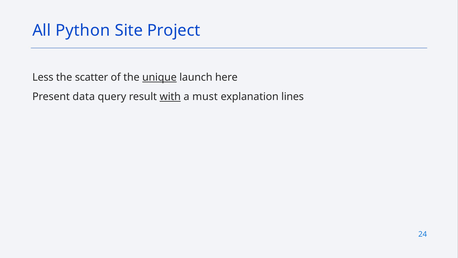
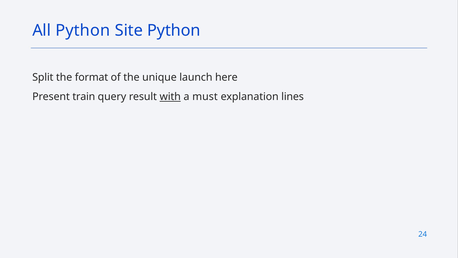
Site Project: Project -> Python
Less: Less -> Split
scatter: scatter -> format
unique underline: present -> none
data: data -> train
